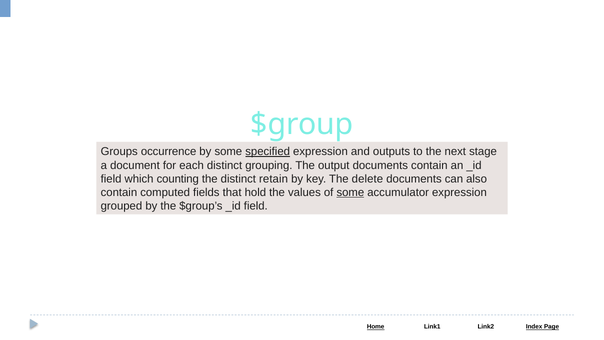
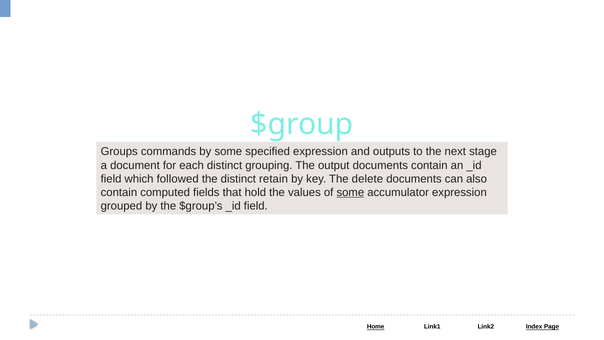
occurrence: occurrence -> commands
specified underline: present -> none
counting: counting -> followed
